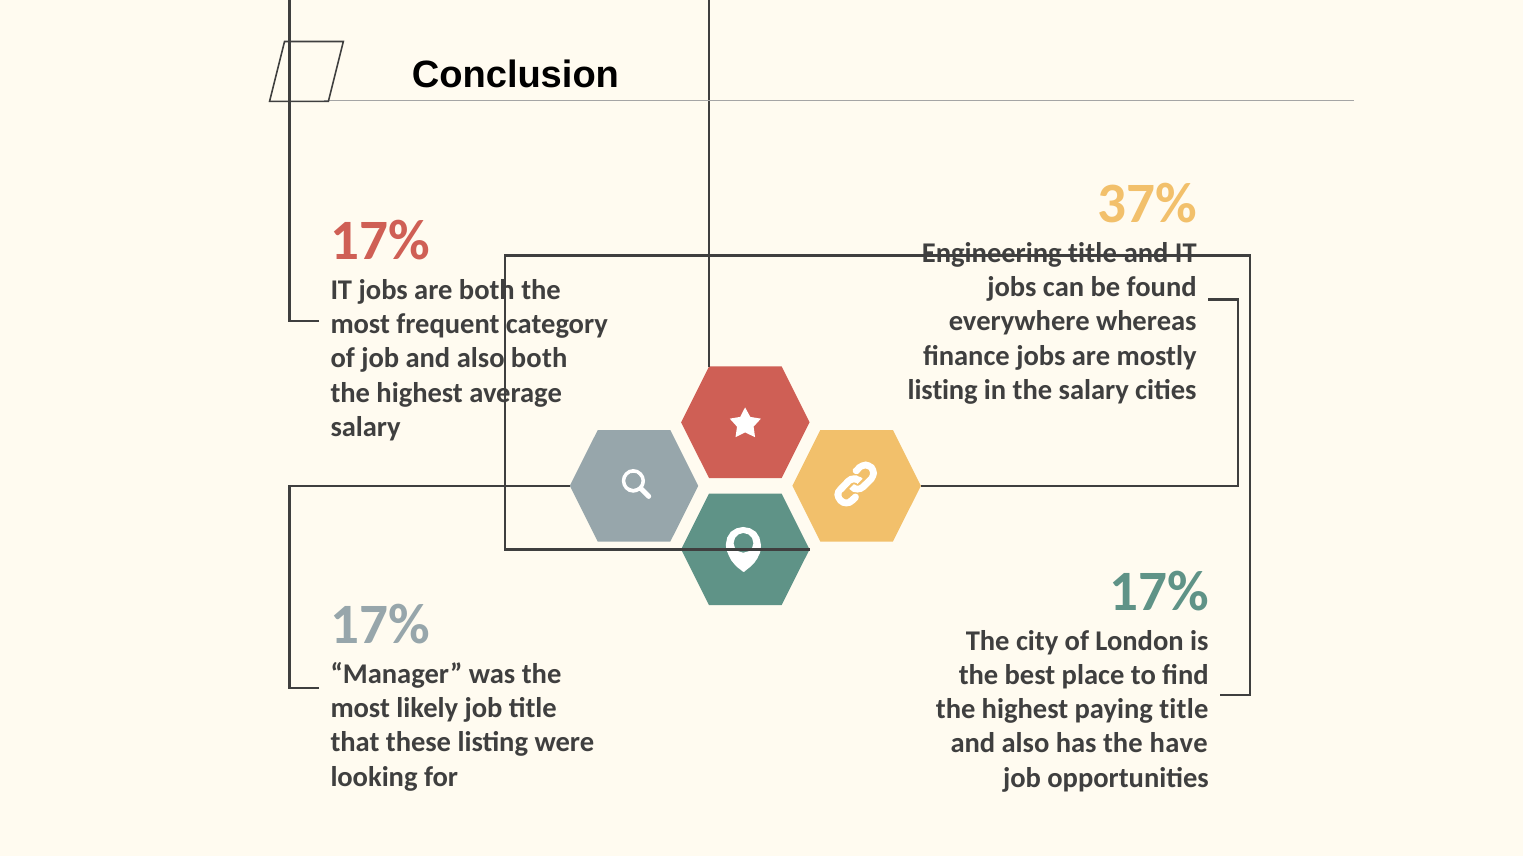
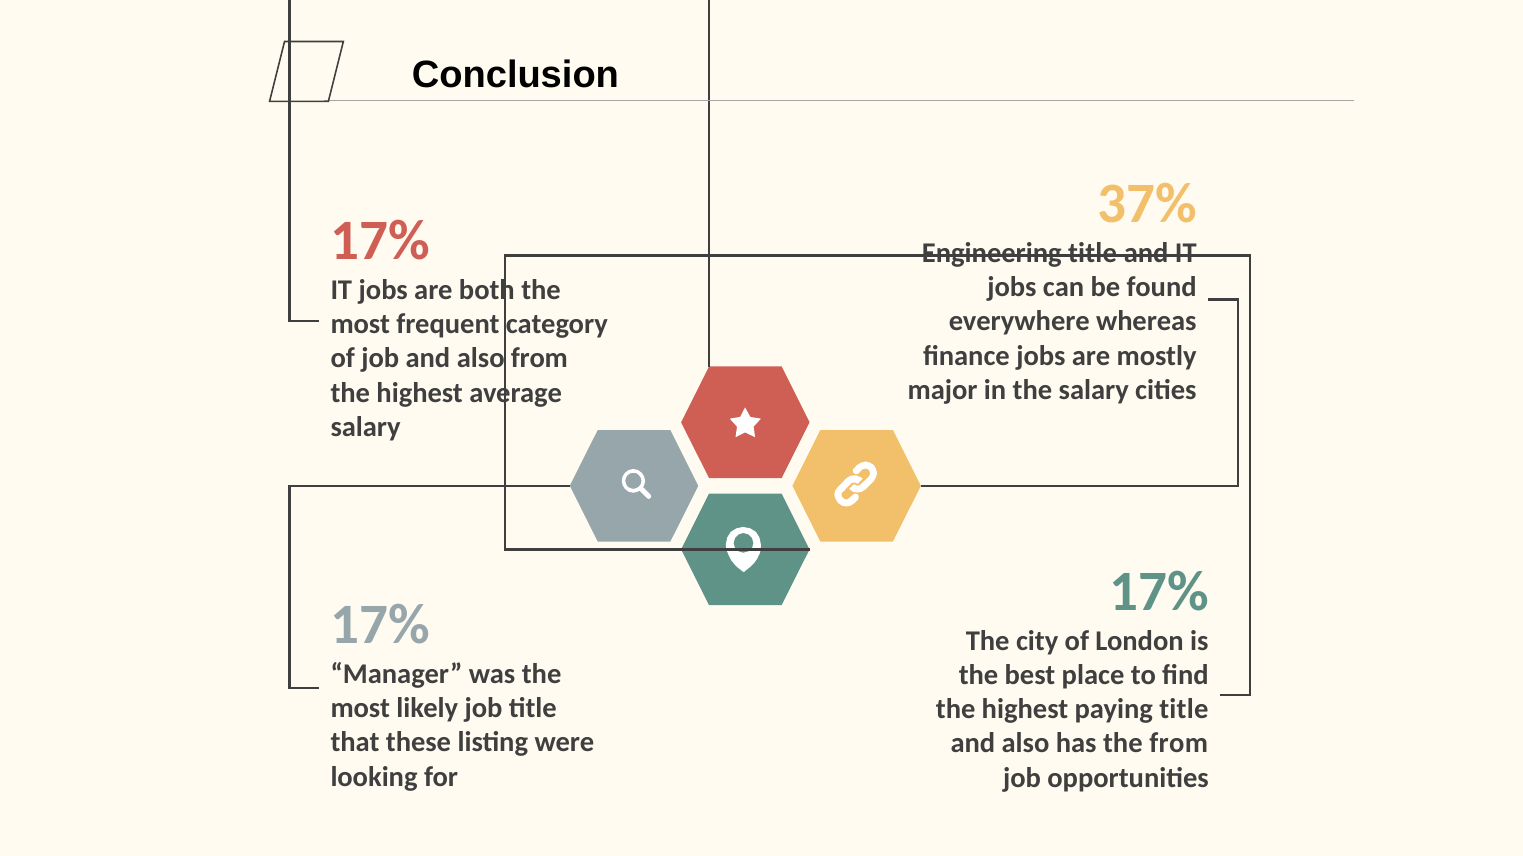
also both: both -> from
listing at (943, 390): listing -> major
the have: have -> from
